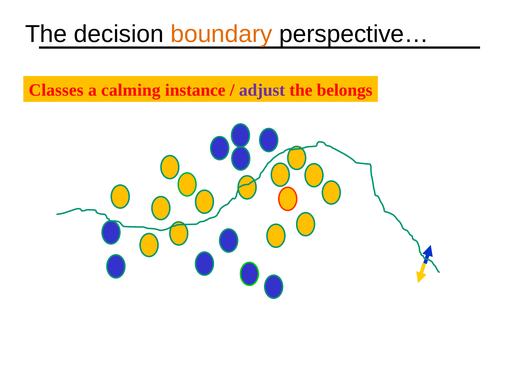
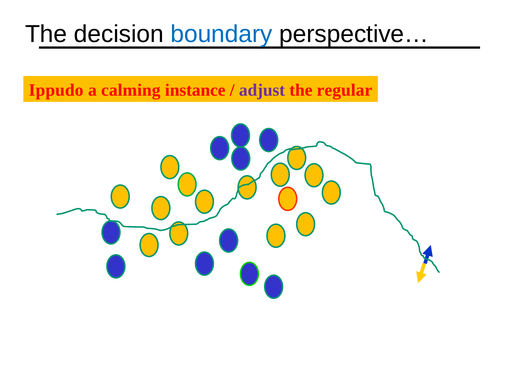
boundary colour: orange -> blue
Classes: Classes -> Ippudo
belongs: belongs -> regular
